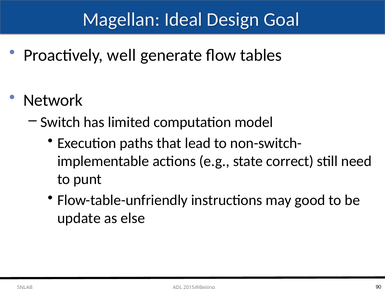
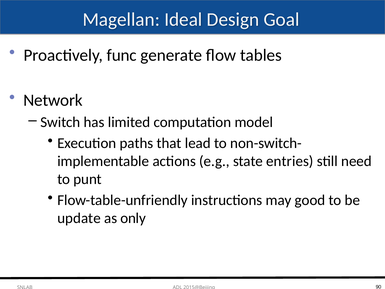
well: well -> func
correct: correct -> entries
else: else -> only
